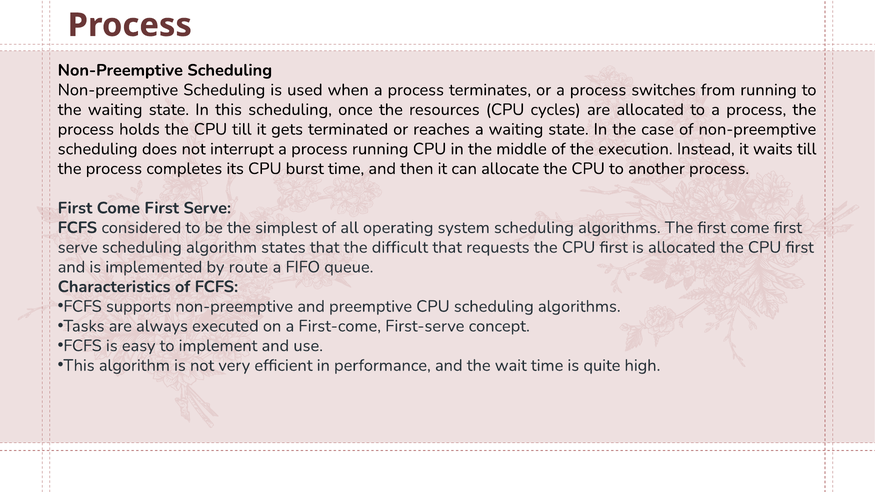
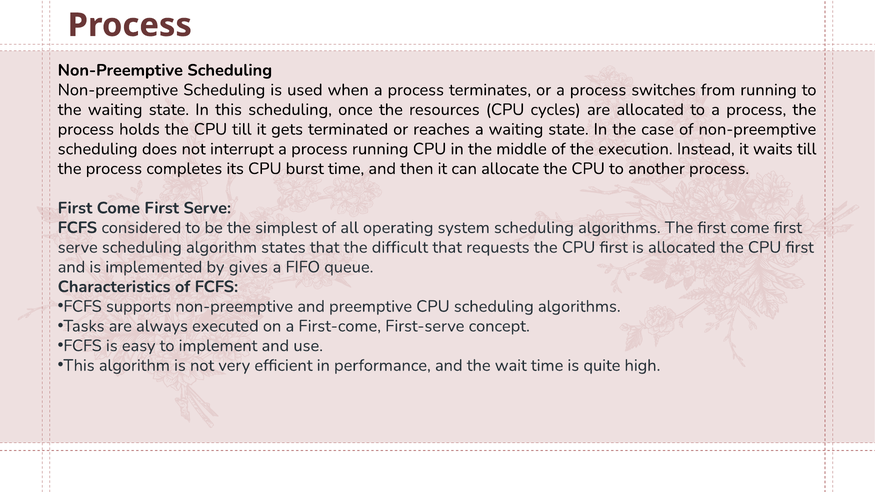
route: route -> gives
